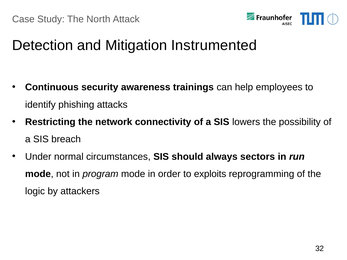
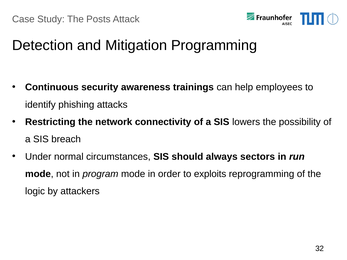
North: North -> Posts
Instrumented: Instrumented -> Programming
